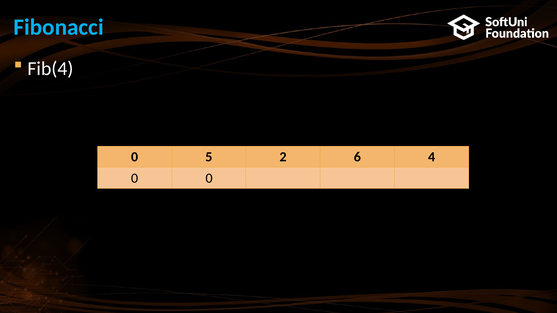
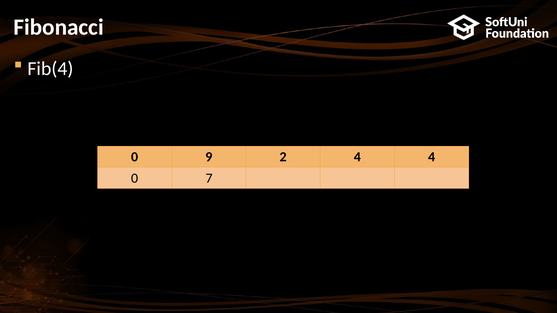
Fibonacci colour: light blue -> white
5: 5 -> 9
2 6: 6 -> 4
0 0: 0 -> 7
